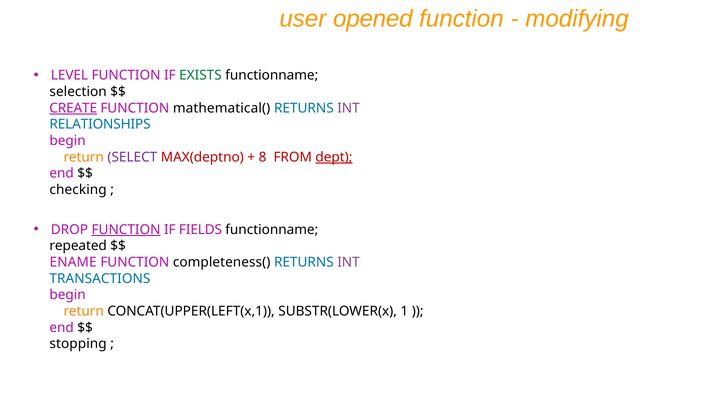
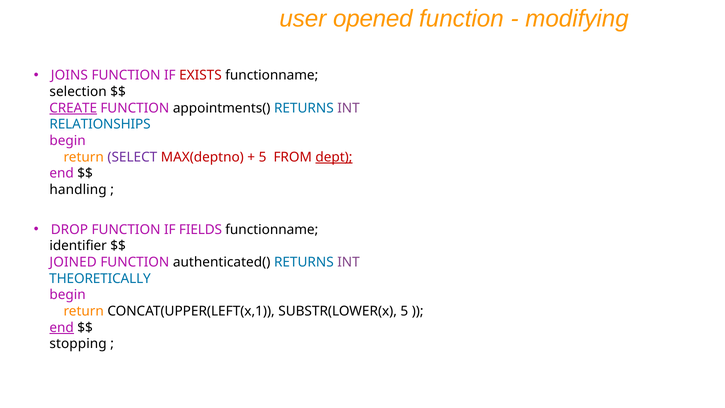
LEVEL: LEVEL -> JOINS
EXISTS colour: green -> red
mathematical(: mathematical( -> appointments(
8 at (263, 157): 8 -> 5
checking: checking -> handling
FUNCTION at (126, 230) underline: present -> none
repeated: repeated -> identifier
ENAME: ENAME -> JOINED
completeness(: completeness( -> authenticated(
TRANSACTIONS: TRANSACTIONS -> THEORETICALLY
SUBSTR(LOWER(x 1: 1 -> 5
end at (62, 327) underline: none -> present
